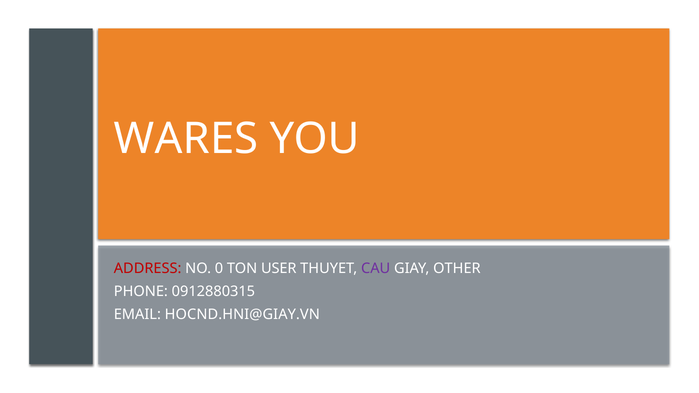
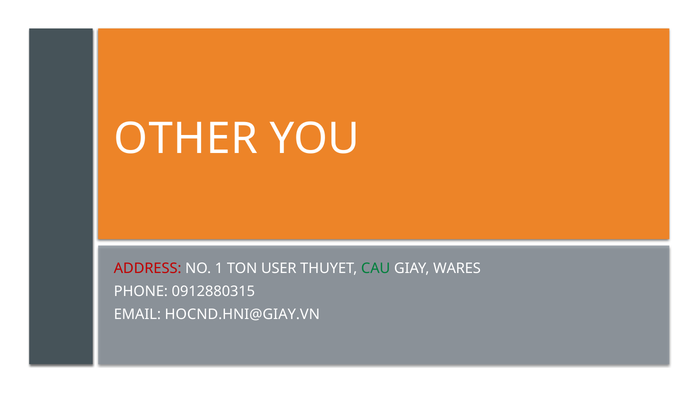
WARES: WARES -> OTHER
0: 0 -> 1
CAU colour: purple -> green
OTHER: OTHER -> WARES
